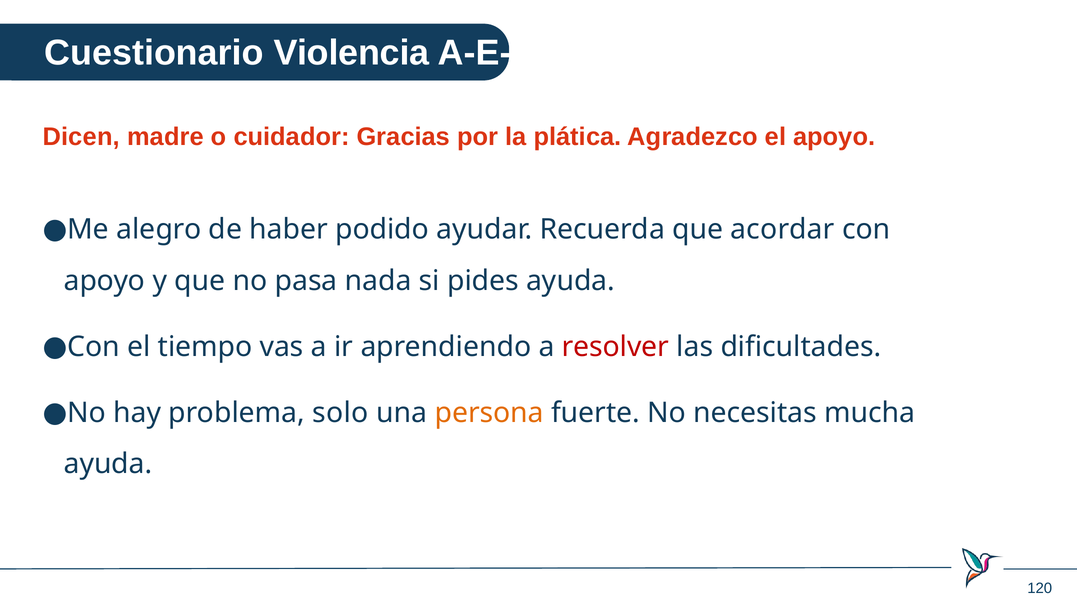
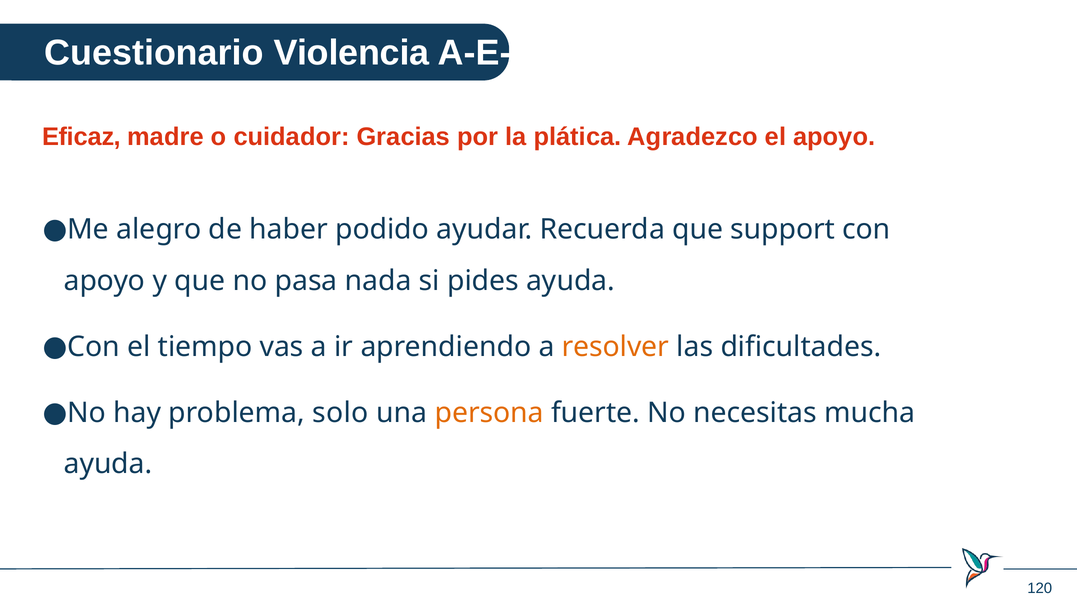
Dicen: Dicen -> Eficaz
acordar: acordar -> support
resolver colour: red -> orange
